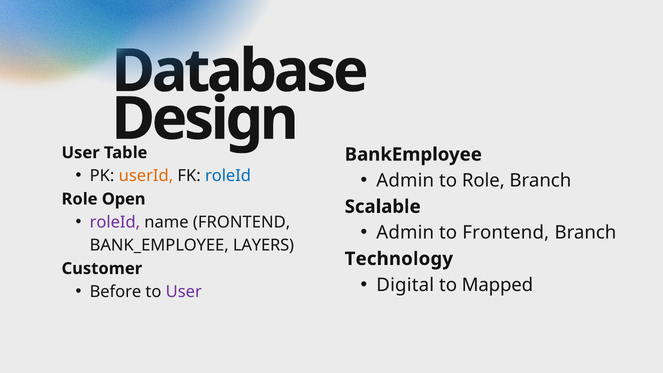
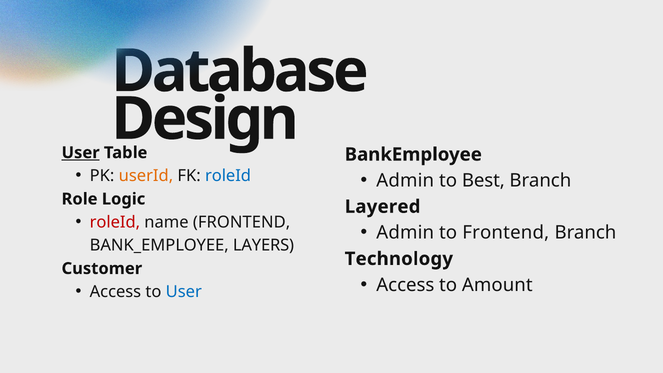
User at (81, 153) underline: none -> present
to Role: Role -> Best
Open: Open -> Logic
Scalable: Scalable -> Layered
roleId at (115, 222) colour: purple -> red
Digital at (405, 285): Digital -> Access
Mapped: Mapped -> Amount
Before at (115, 292): Before -> Access
User at (184, 292) colour: purple -> blue
